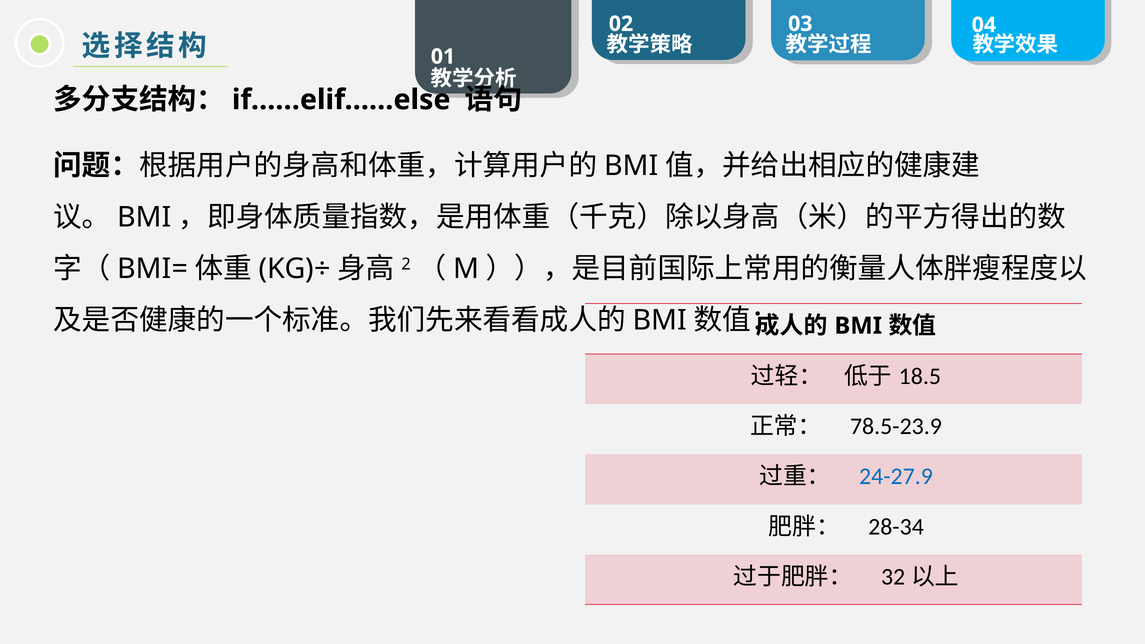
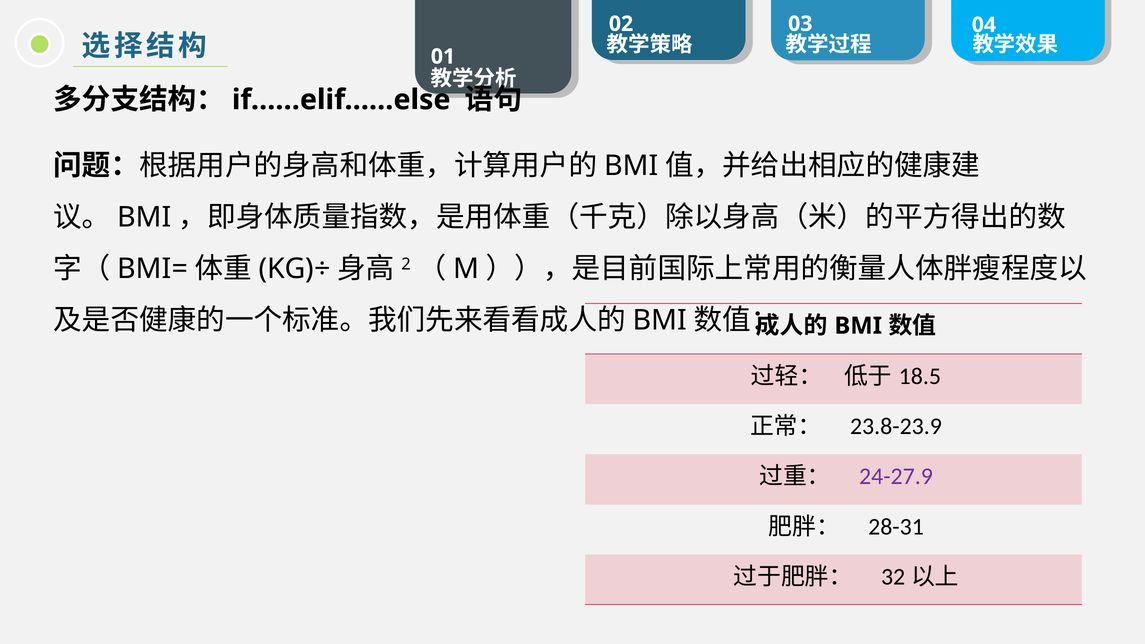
78.5-23.9: 78.5-23.9 -> 23.8-23.9
24-27.9 colour: blue -> purple
28-34: 28-34 -> 28-31
